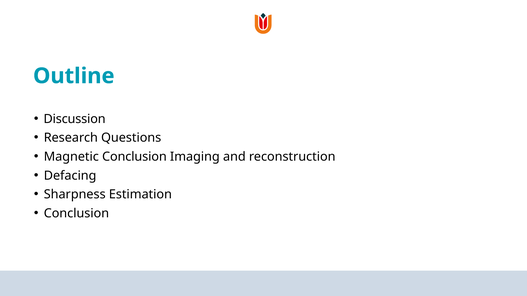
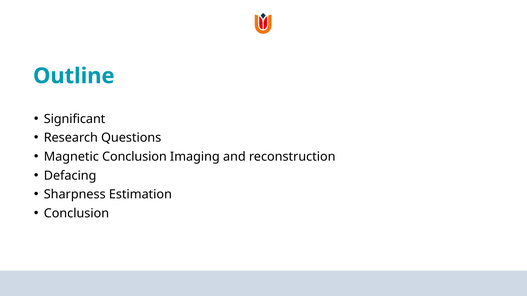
Discussion: Discussion -> Significant
